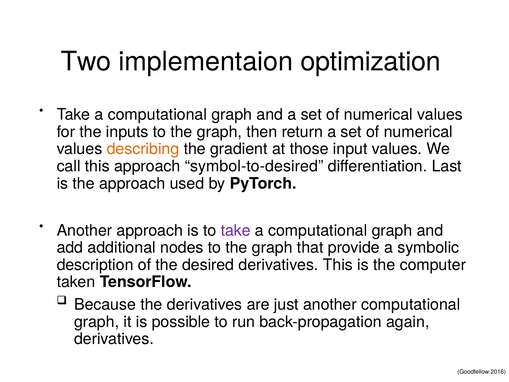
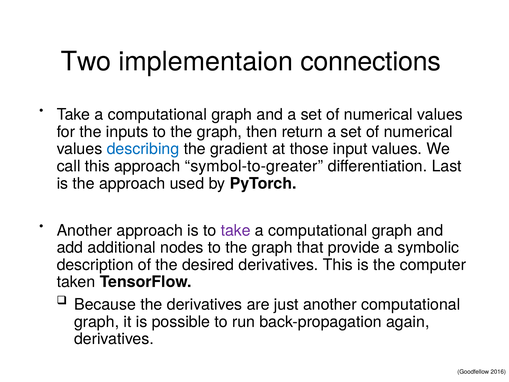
optimization: optimization -> connections
describing colour: orange -> blue
symbol-to-desired: symbol-to-desired -> symbol-to-greater
